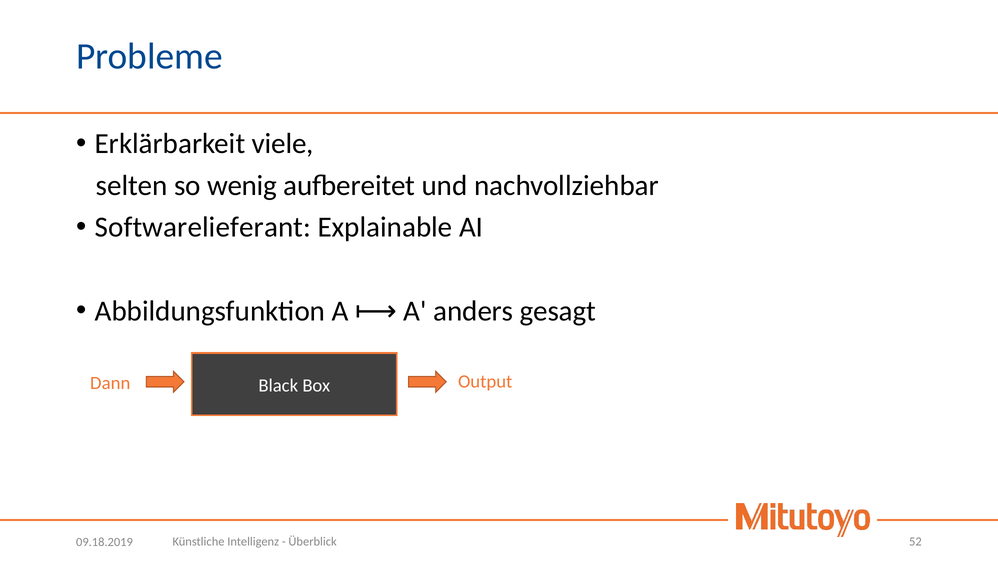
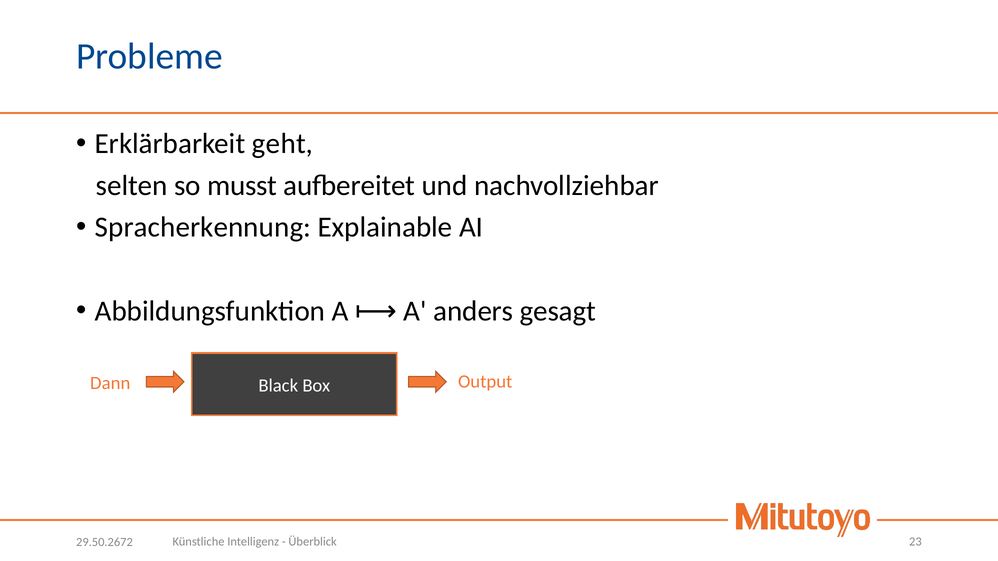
viele: viele -> geht
wenig: wenig -> musst
Softwarelieferant: Softwarelieferant -> Spracherkennung
52: 52 -> 23
09.18.2019: 09.18.2019 -> 29.50.2672
